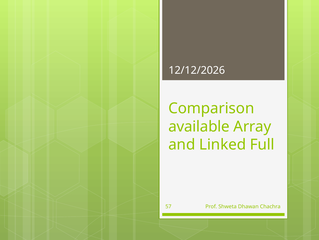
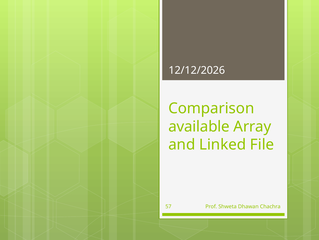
Full: Full -> File
